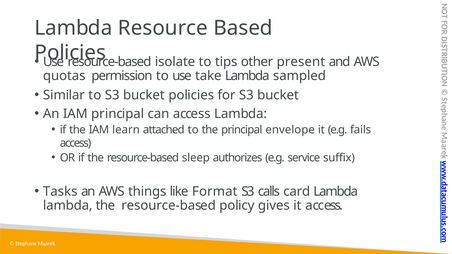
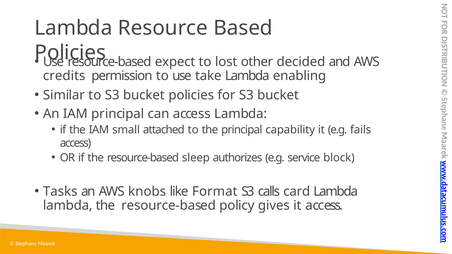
isolate: isolate -> expect
tips: tips -> lost
present: present -> decided
quotas: quotas -> credits
sampled: sampled -> enabling
learn: learn -> small
envelope: envelope -> capability
suffix: suffix -> block
things: things -> knobs
